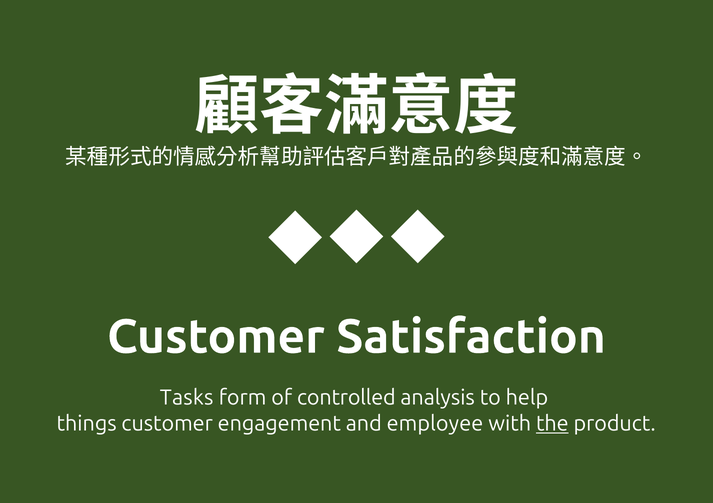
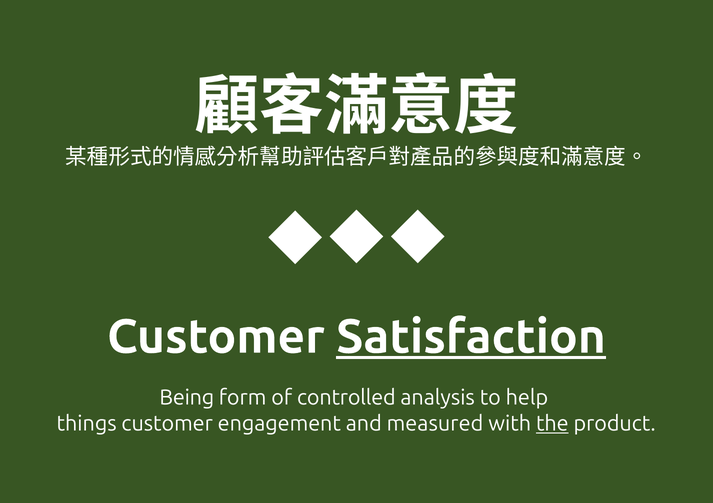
Satisfaction underline: none -> present
Tasks: Tasks -> Being
employee: employee -> measured
